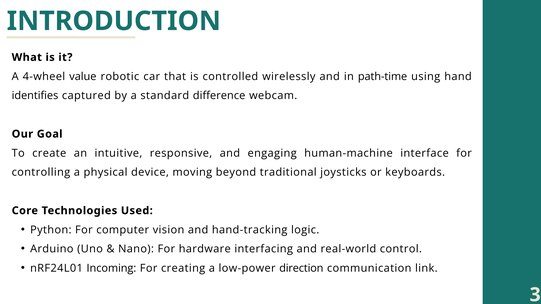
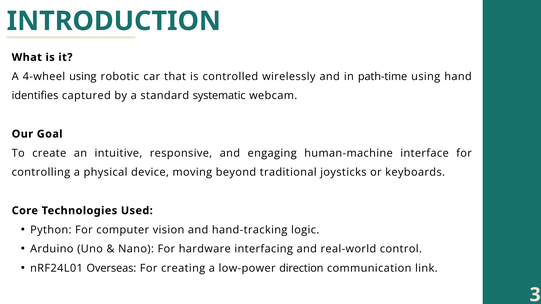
4-wheel value: value -> using
difference: difference -> systematic
Incoming: Incoming -> Overseas
